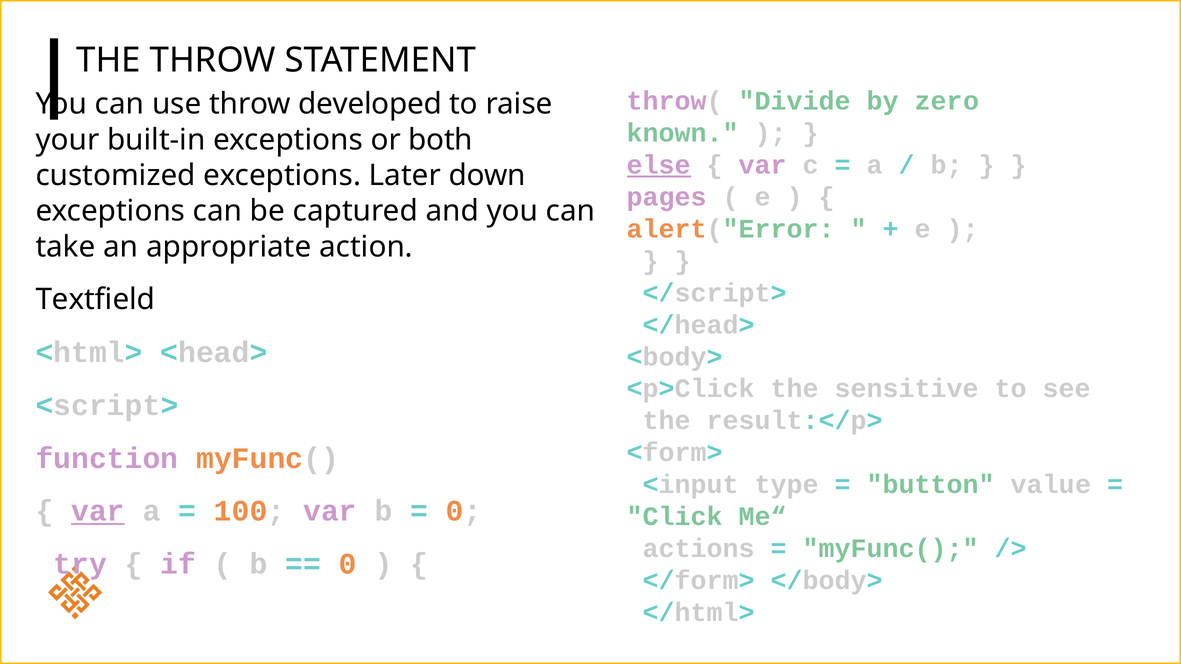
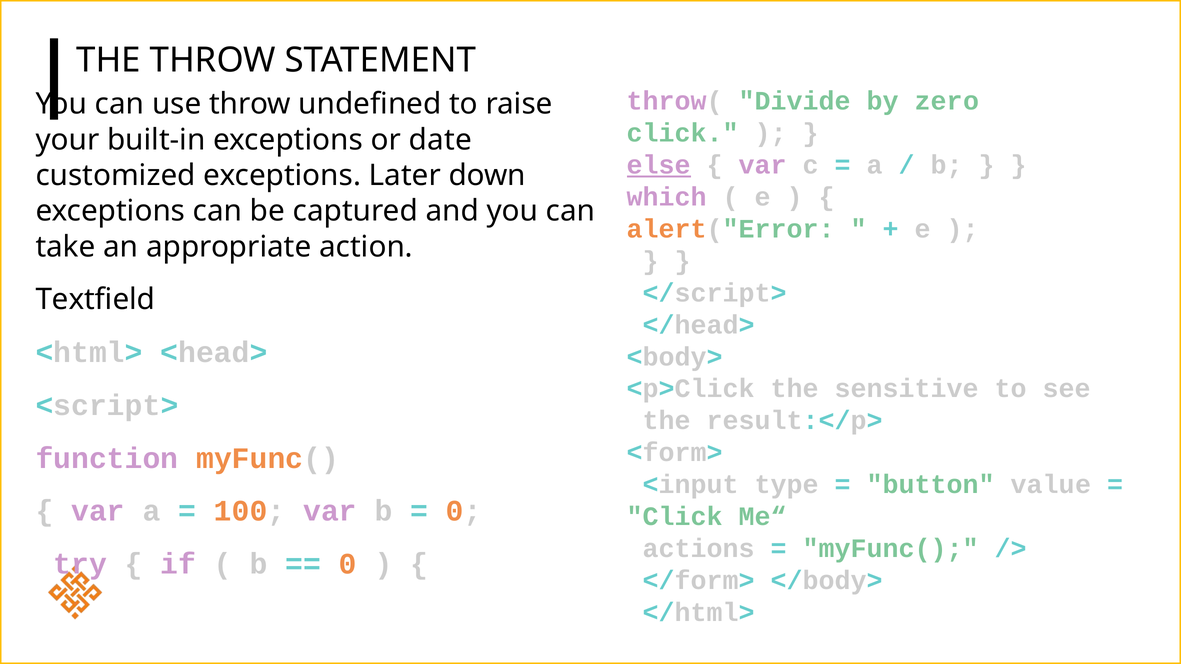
developed: developed -> undefined
known at (683, 133): known -> click
both: both -> date
pages: pages -> which
var at (98, 511) underline: present -> none
